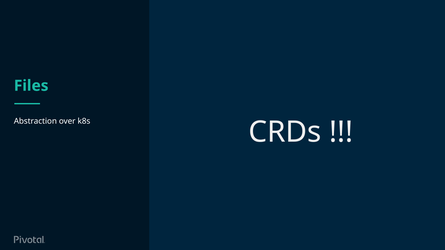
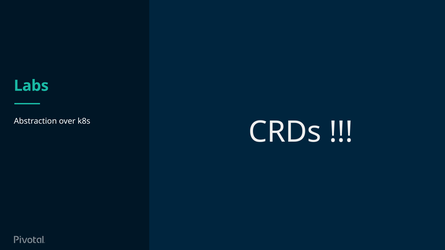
Files: Files -> Labs
